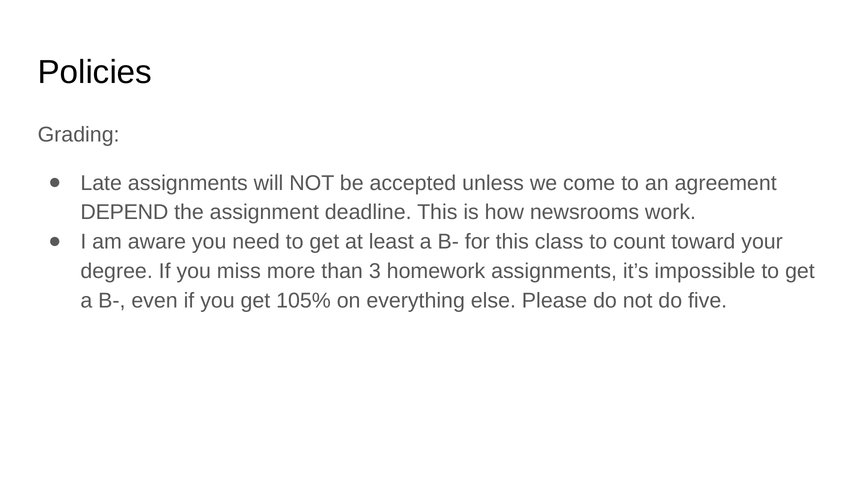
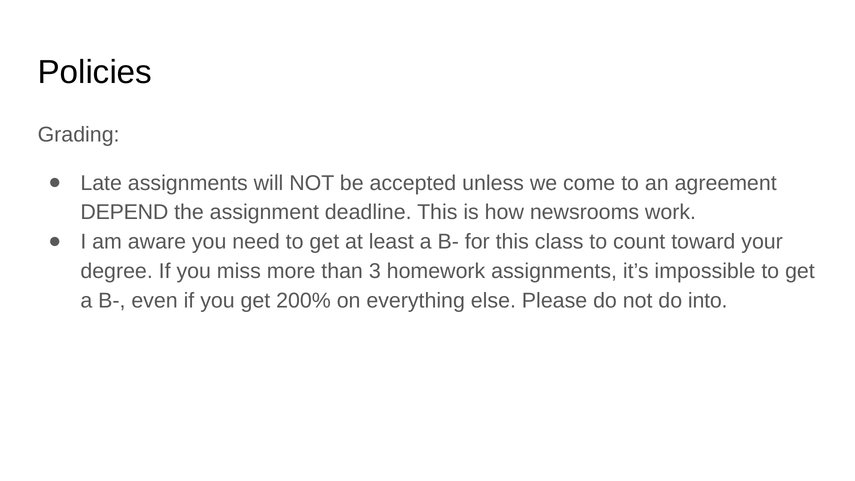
105%: 105% -> 200%
five: five -> into
